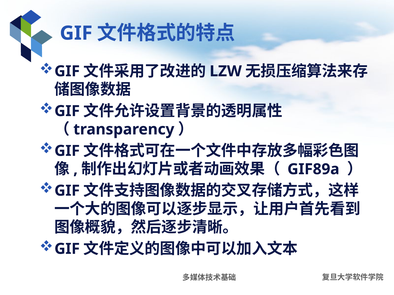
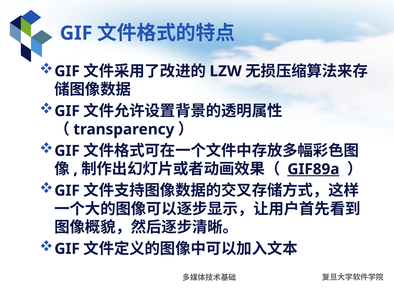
GIF89a underline: none -> present
